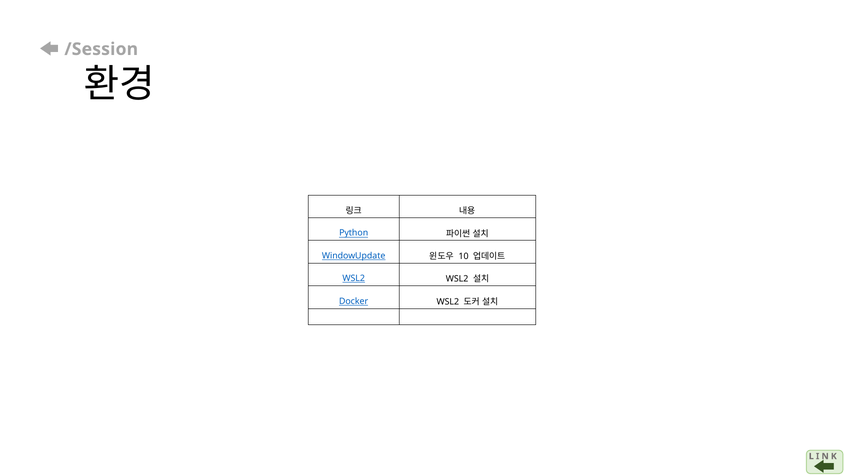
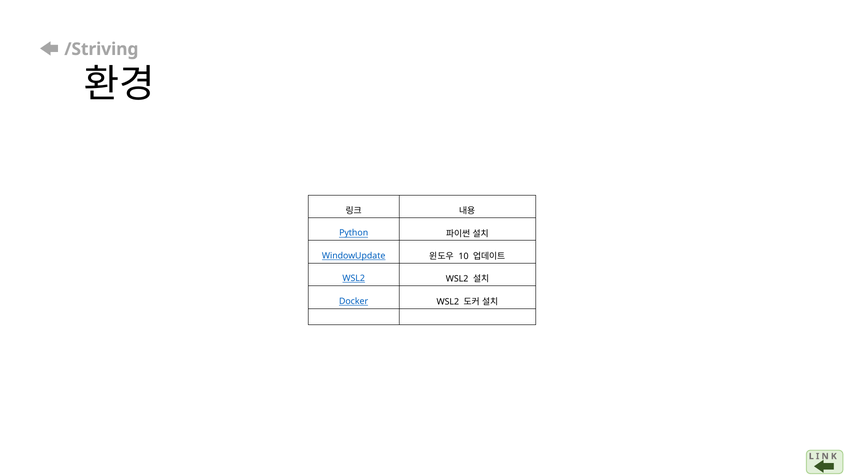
/Session: /Session -> /Striving
